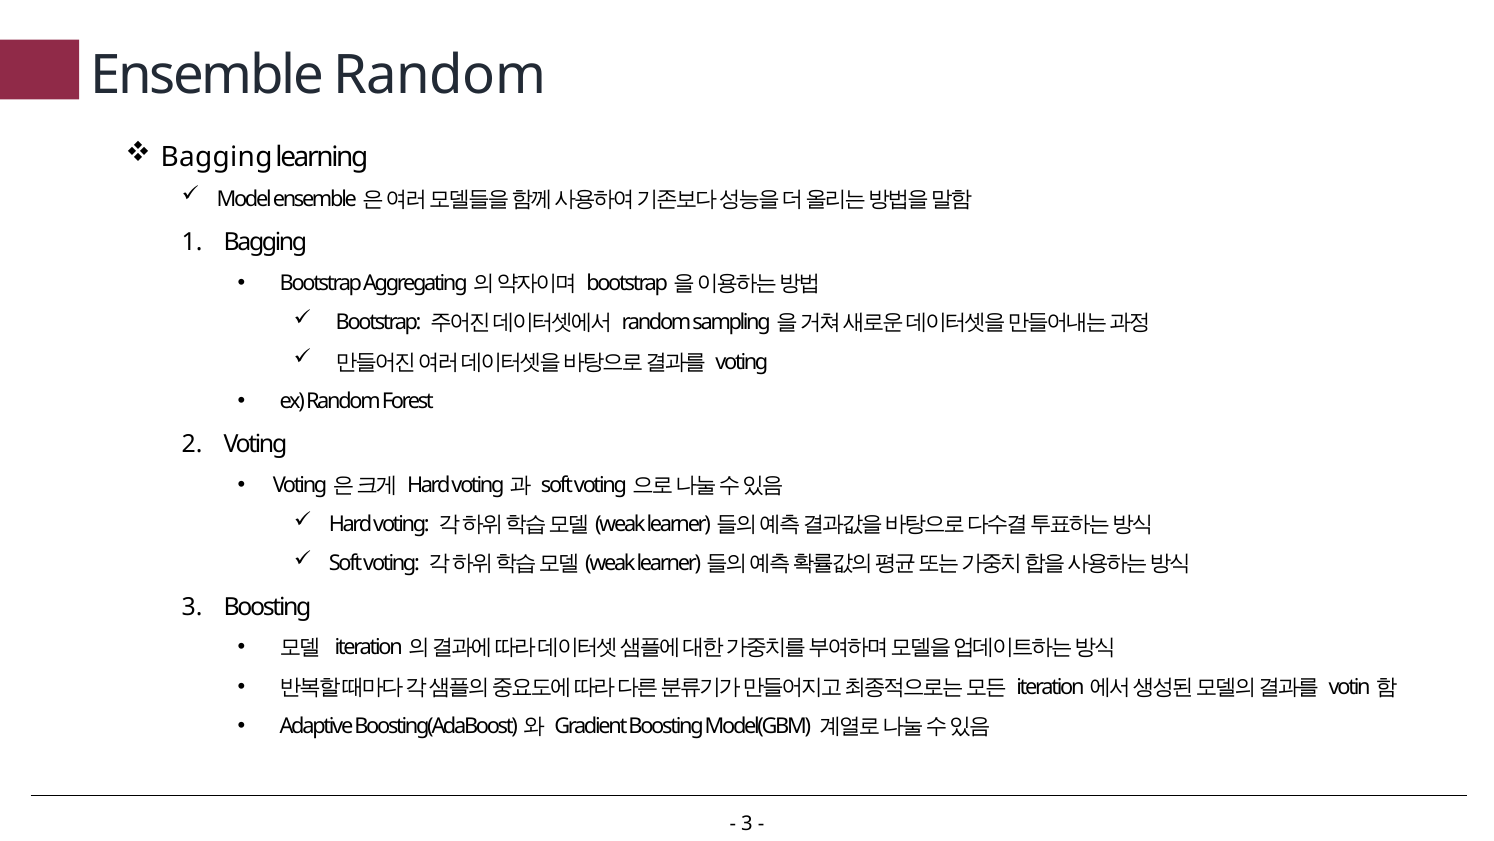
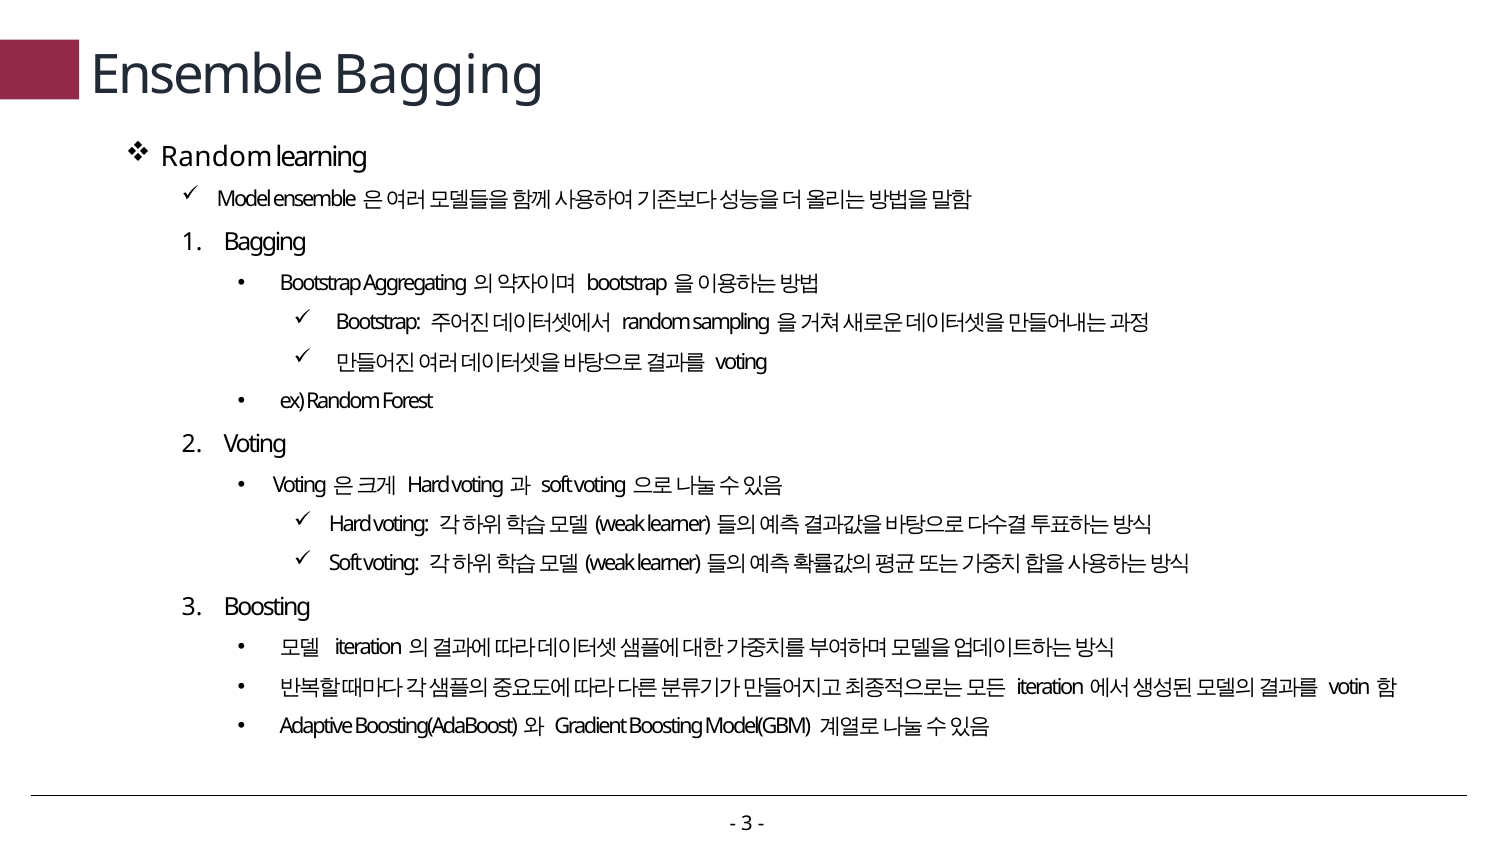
Ensemble Random: Random -> Bagging
Bagging at (217, 157): Bagging -> Random
